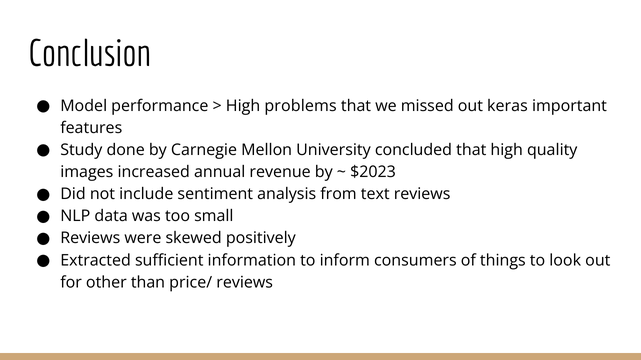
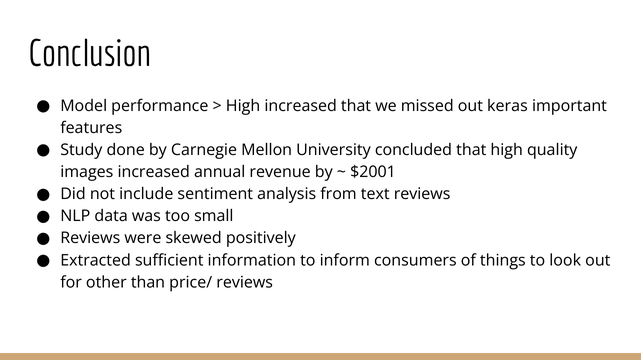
High problems: problems -> increased
$2023: $2023 -> $2001
